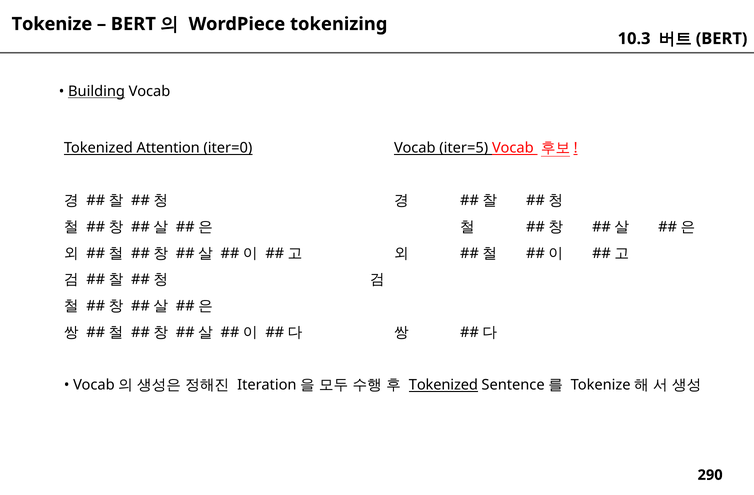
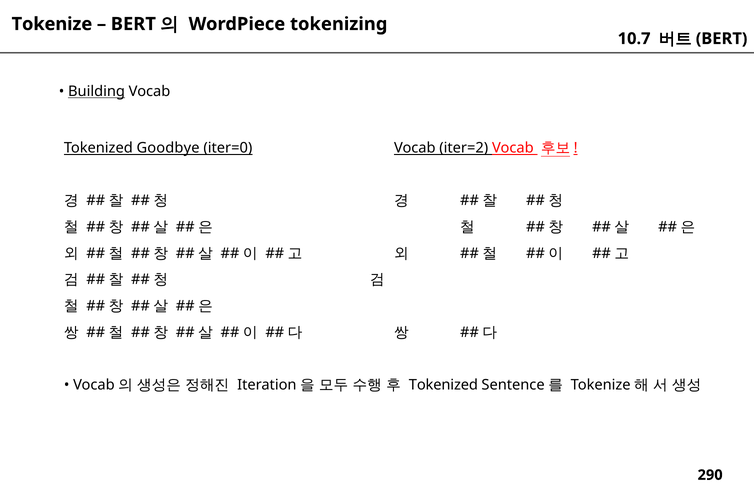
10.3: 10.3 -> 10.7
Attention: Attention -> Goodbye
iter=5: iter=5 -> iter=2
Tokenized at (443, 385) underline: present -> none
